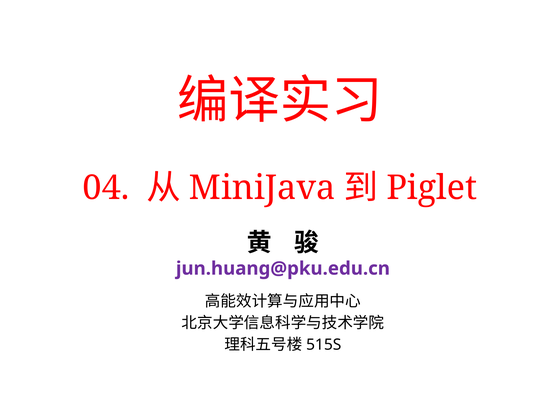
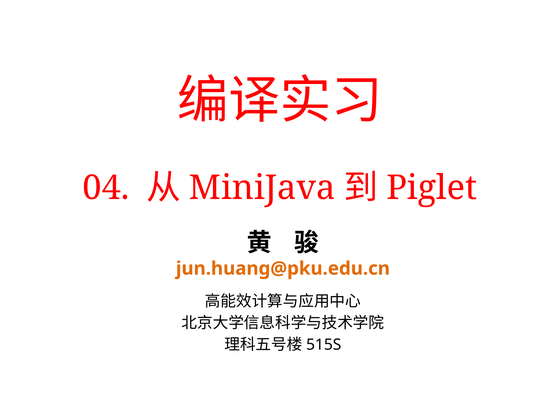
jun.huang@pku.edu.cn colour: purple -> orange
